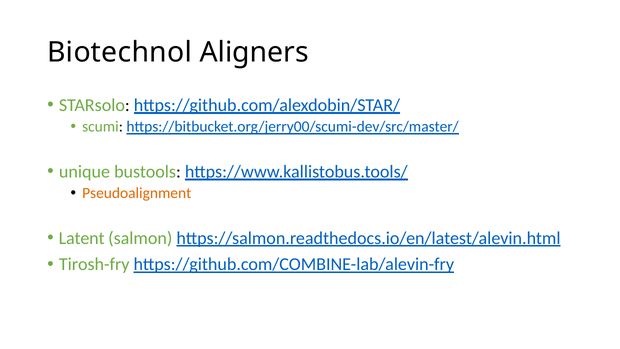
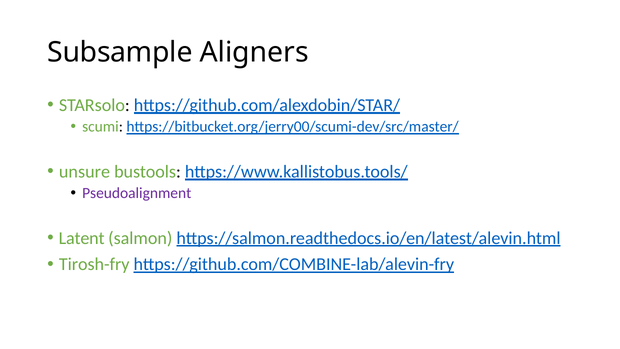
Biotechnol: Biotechnol -> Subsample
unique: unique -> unsure
Pseudoalignment colour: orange -> purple
